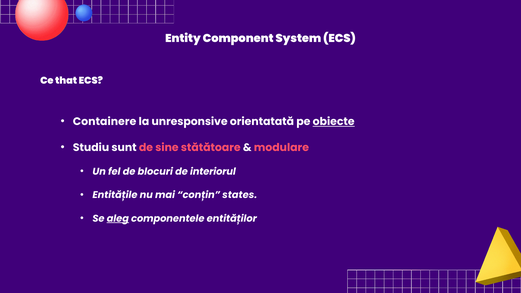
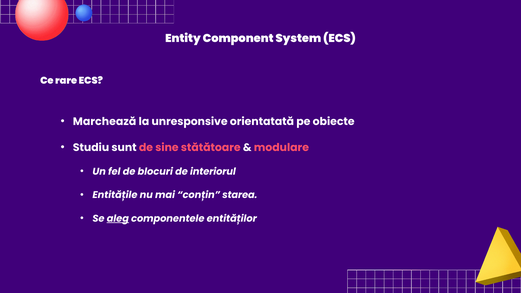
that: that -> rare
Containere: Containere -> Marchează
obiecte underline: present -> none
states: states -> starea
